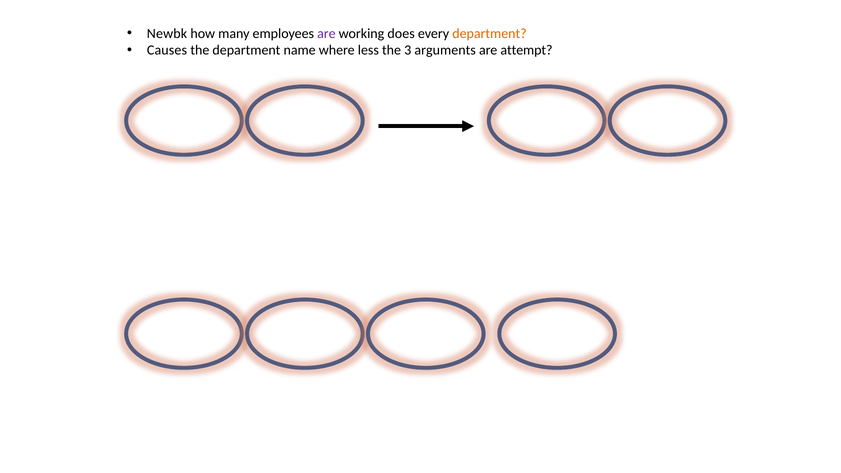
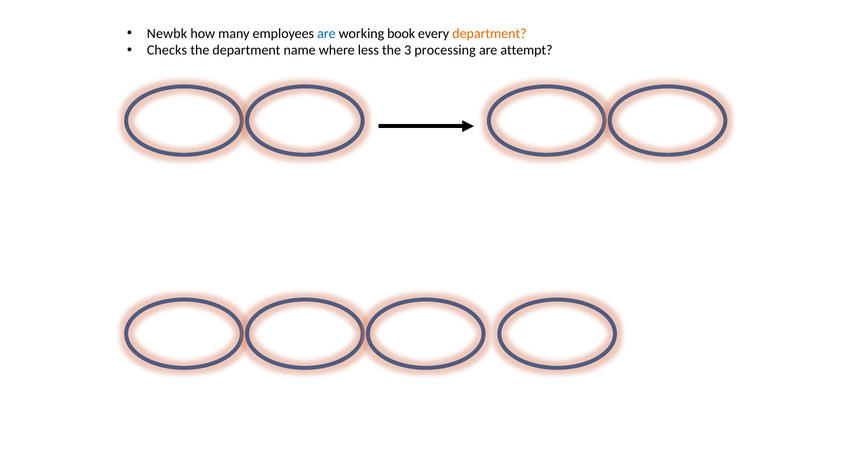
are at (326, 34) colour: purple -> blue
does: does -> book
Causes: Causes -> Checks
arguments: arguments -> processing
